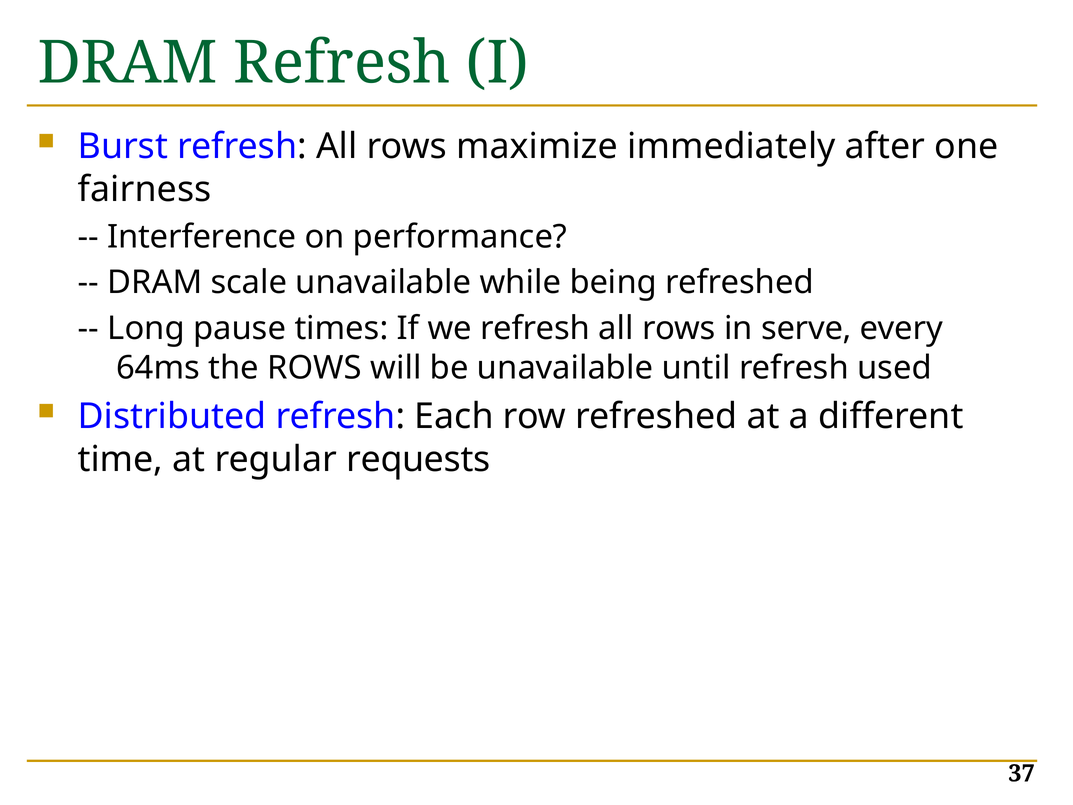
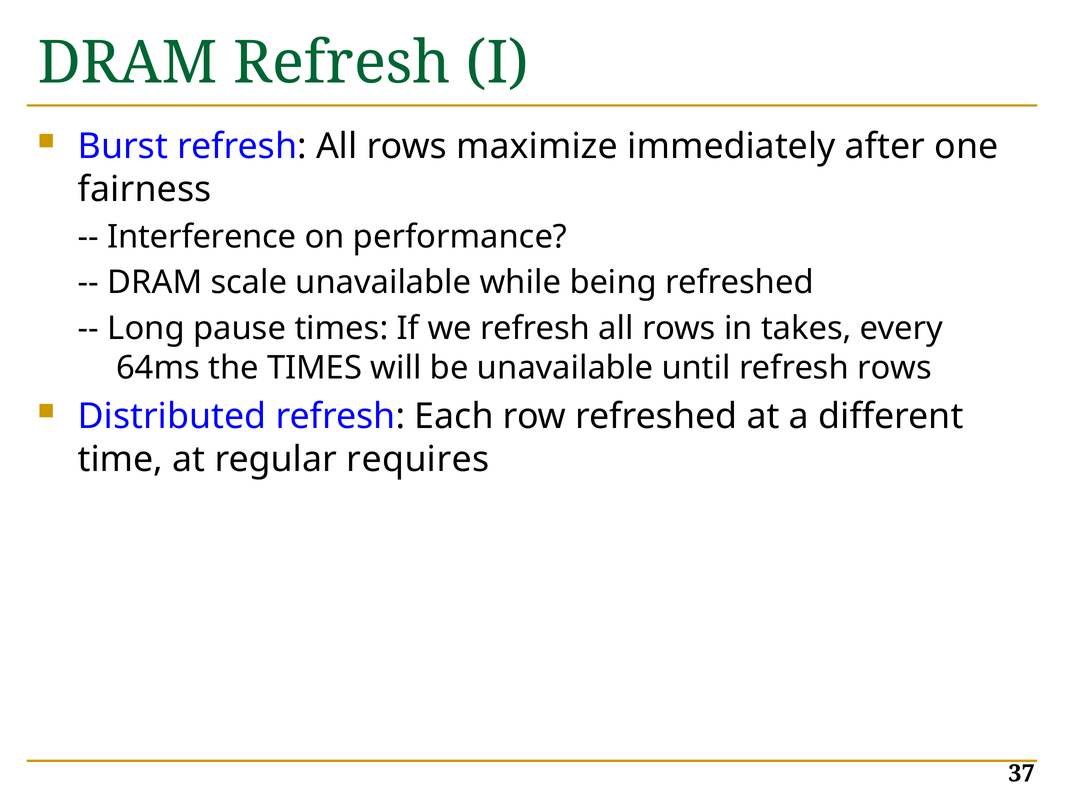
serve: serve -> takes
the ROWS: ROWS -> TIMES
refresh used: used -> rows
requests: requests -> requires
